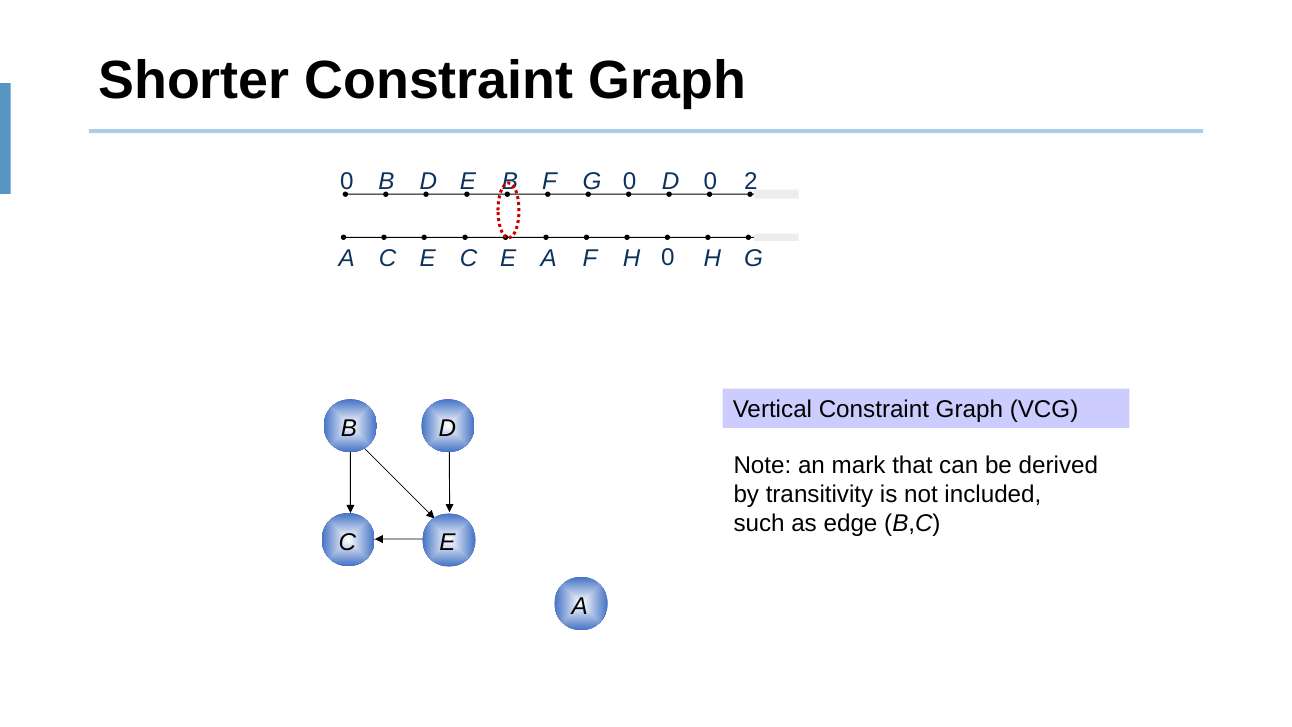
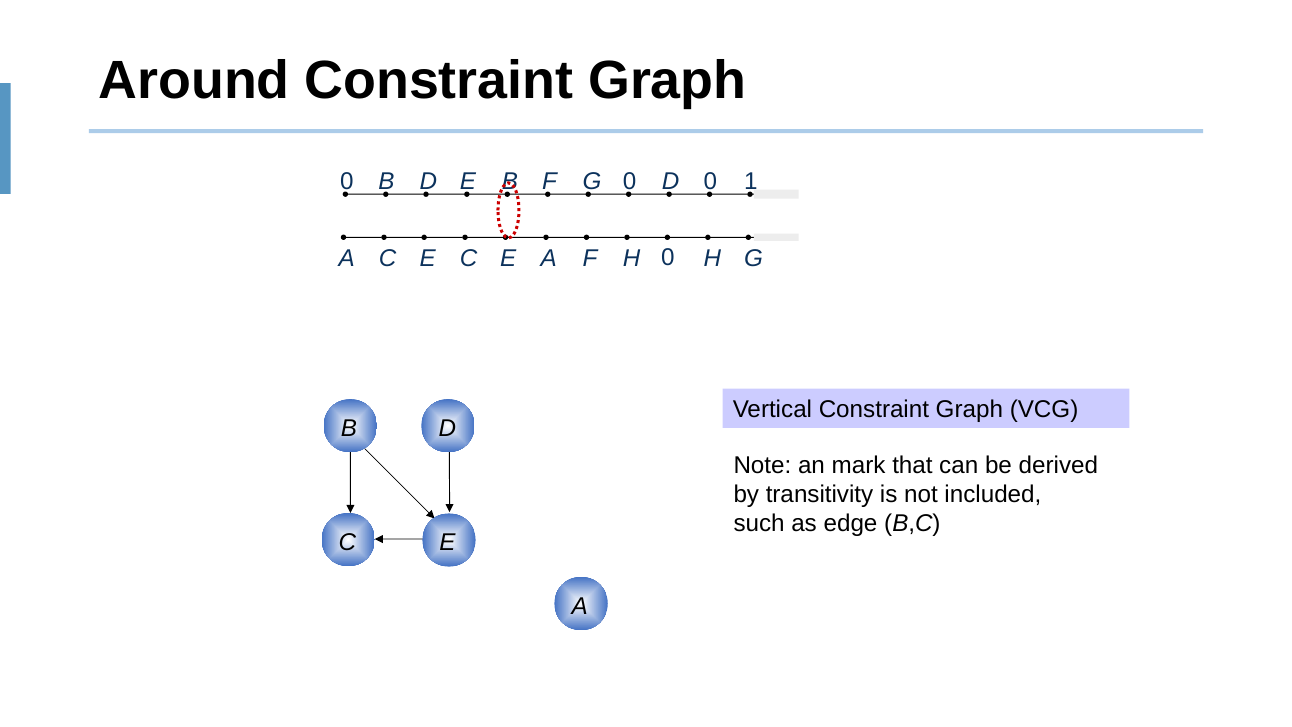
Shorter: Shorter -> Around
2: 2 -> 1
